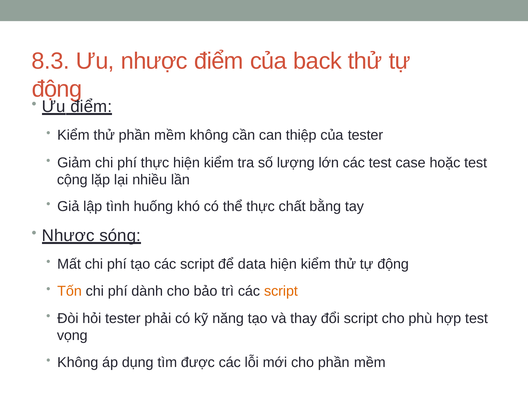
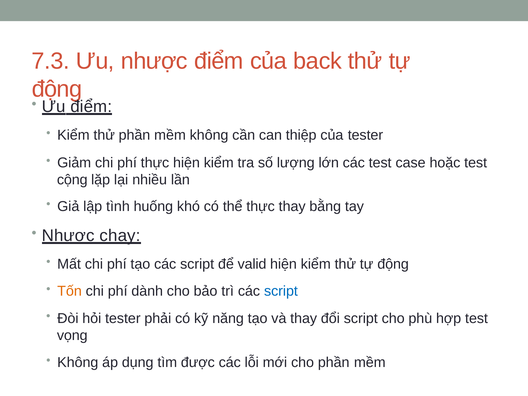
8.3: 8.3 -> 7.3
thực chất: chất -> thay
sóng: sóng -> chạy
data: data -> valid
script at (281, 291) colour: orange -> blue
